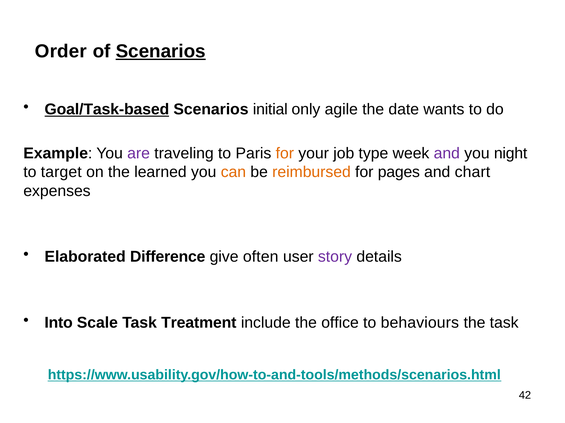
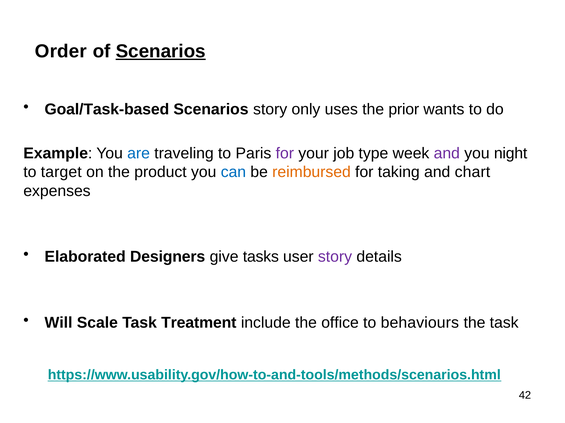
Goal/Task-based underline: present -> none
Scenarios initial: initial -> story
agile: agile -> uses
date: date -> prior
are colour: purple -> blue
for at (285, 154) colour: orange -> purple
learned: learned -> product
can colour: orange -> blue
pages: pages -> taking
Difference: Difference -> Designers
often: often -> tasks
Into: Into -> Will
